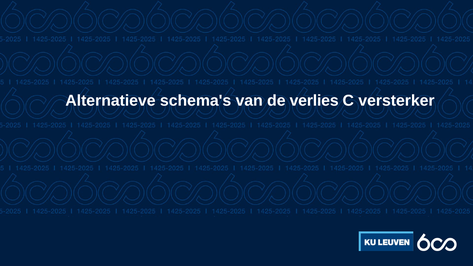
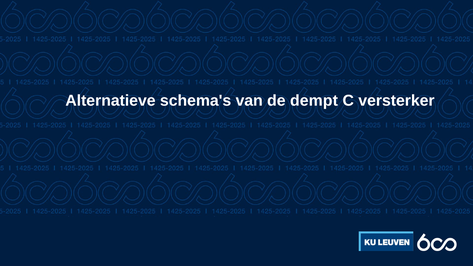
verlies: verlies -> dempt
